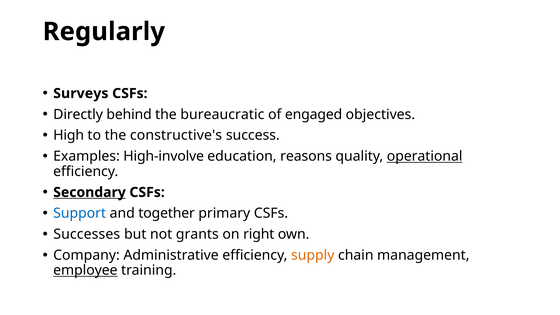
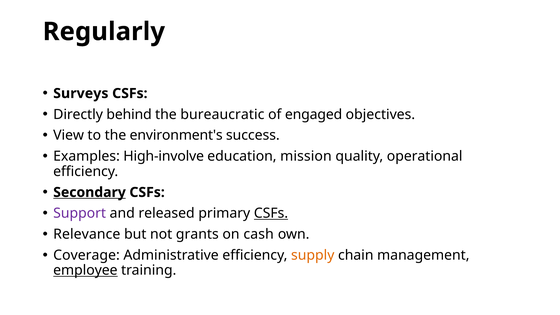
High: High -> View
constructive's: constructive's -> environment's
reasons: reasons -> mission
operational underline: present -> none
Support colour: blue -> purple
together: together -> released
CSFs at (271, 213) underline: none -> present
Successes: Successes -> Relevance
right: right -> cash
Company: Company -> Coverage
